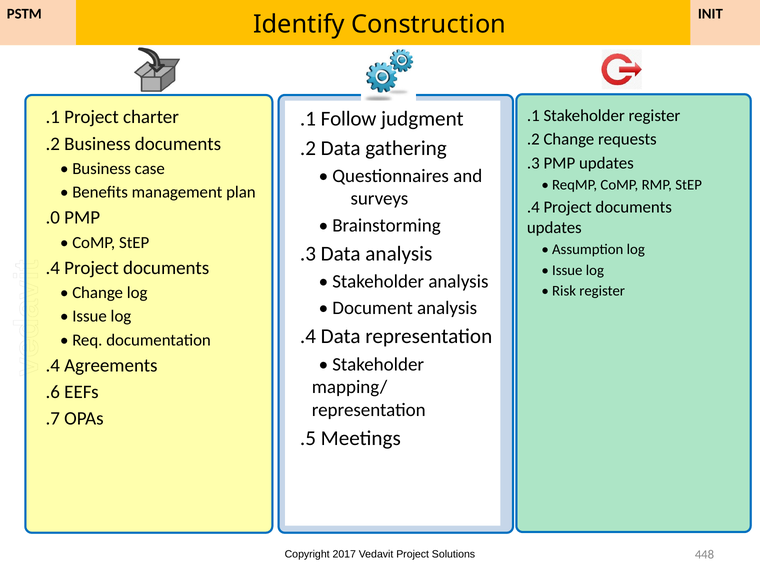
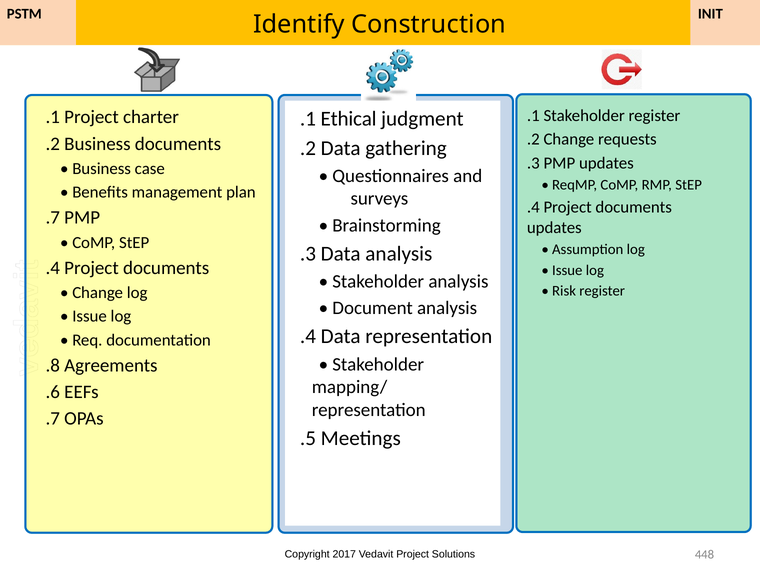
Follow: Follow -> Ethical
.0 at (53, 218): .0 -> .7
.4 at (53, 365): .4 -> .8
